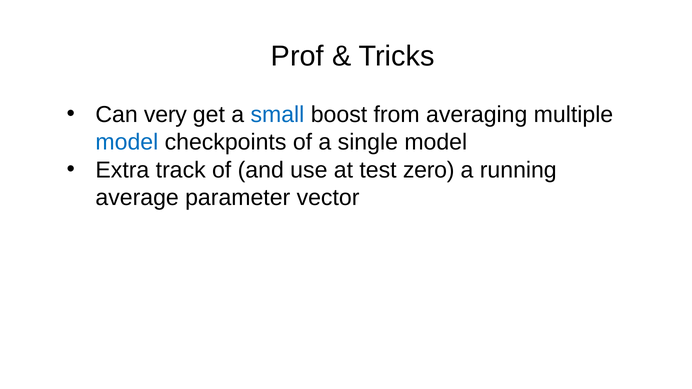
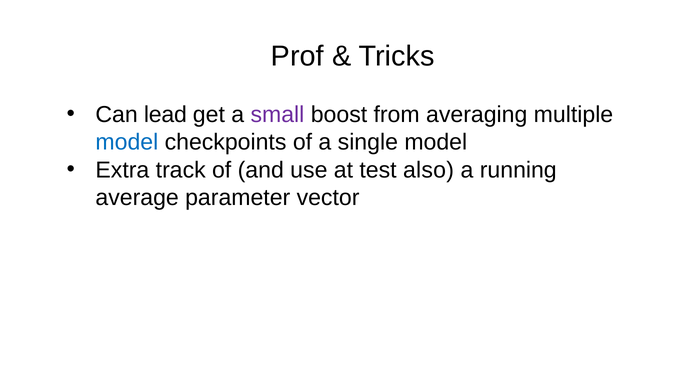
very: very -> lead
small colour: blue -> purple
zero: zero -> also
